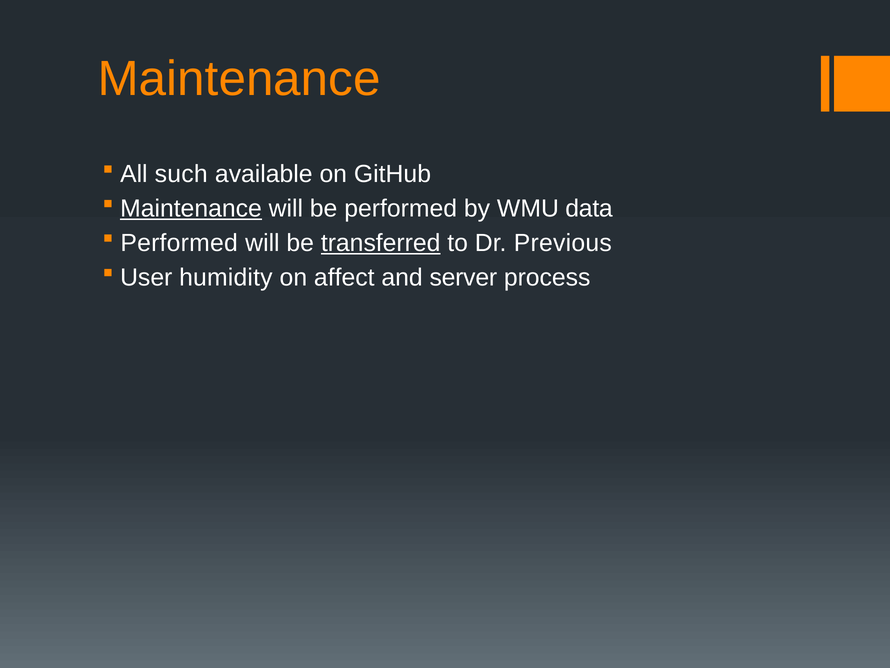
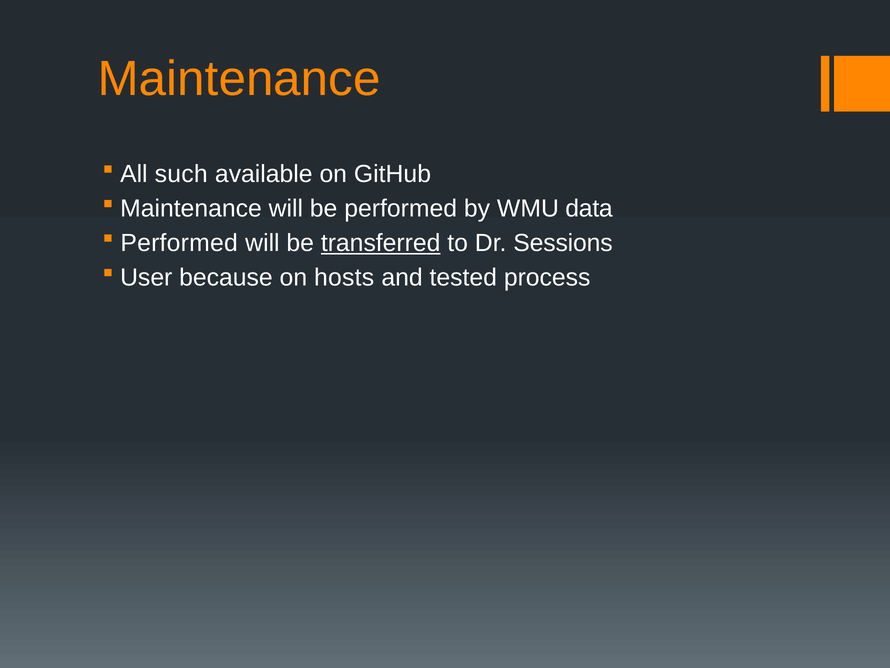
Maintenance at (191, 208) underline: present -> none
Previous: Previous -> Sessions
humidity: humidity -> because
affect: affect -> hosts
server: server -> tested
